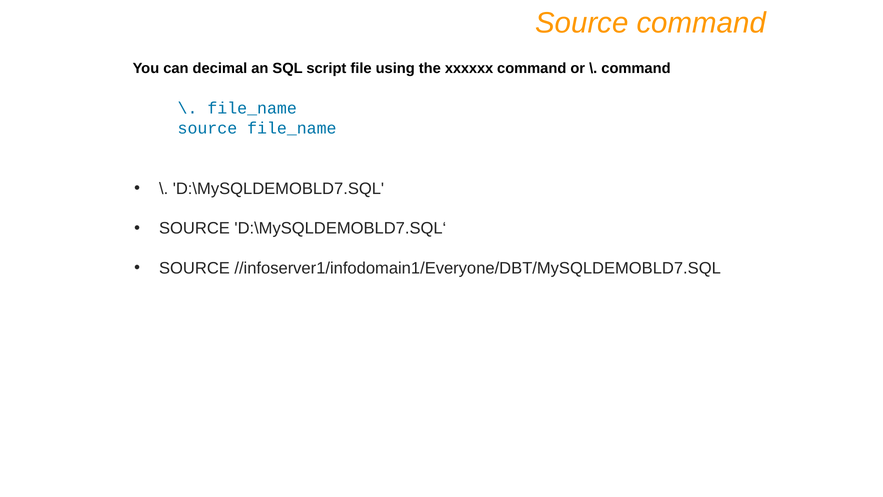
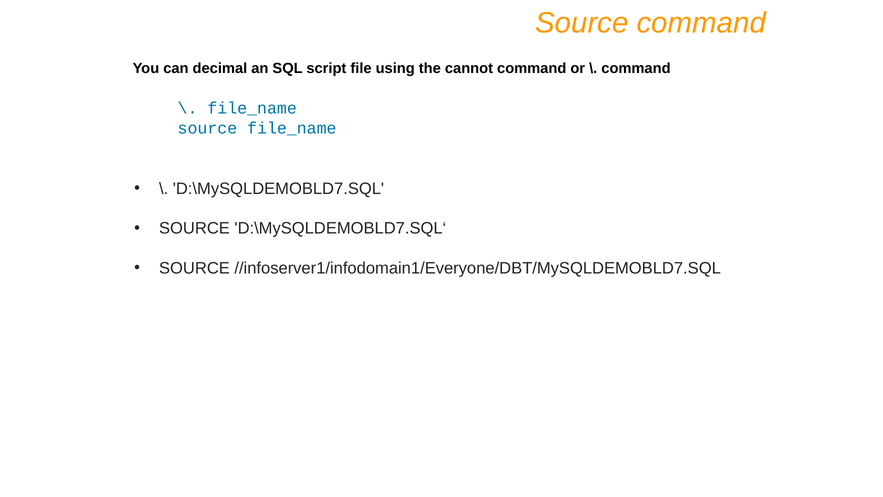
xxxxxx: xxxxxx -> cannot
